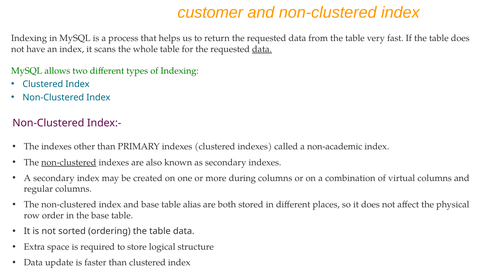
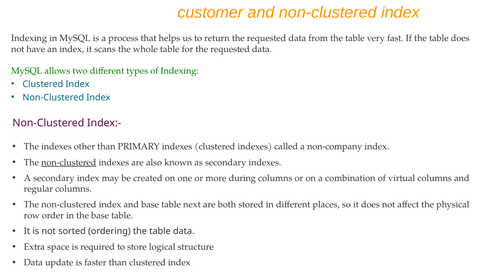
data at (262, 49) underline: present -> none
non-academic: non-academic -> non-company
alias: alias -> next
